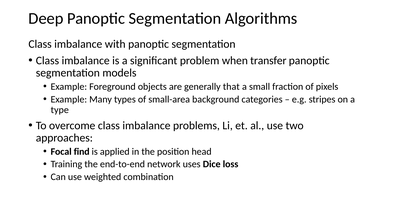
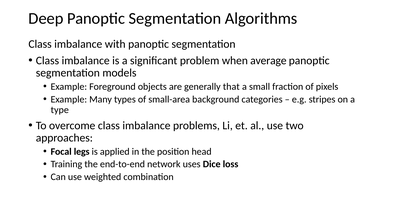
transfer: transfer -> average
find: find -> legs
